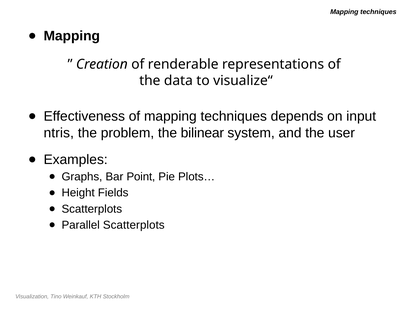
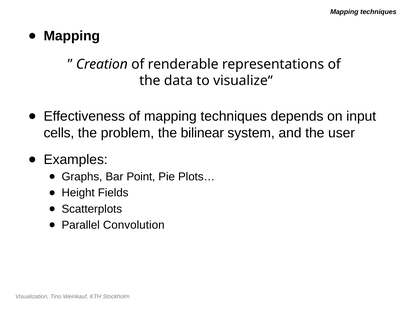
ntris: ntris -> cells
Parallel Scatterplots: Scatterplots -> Convolution
